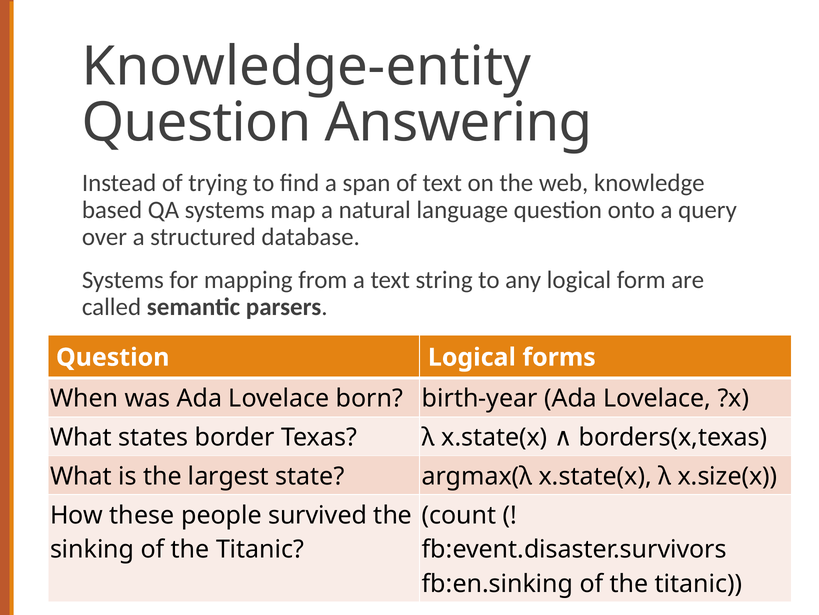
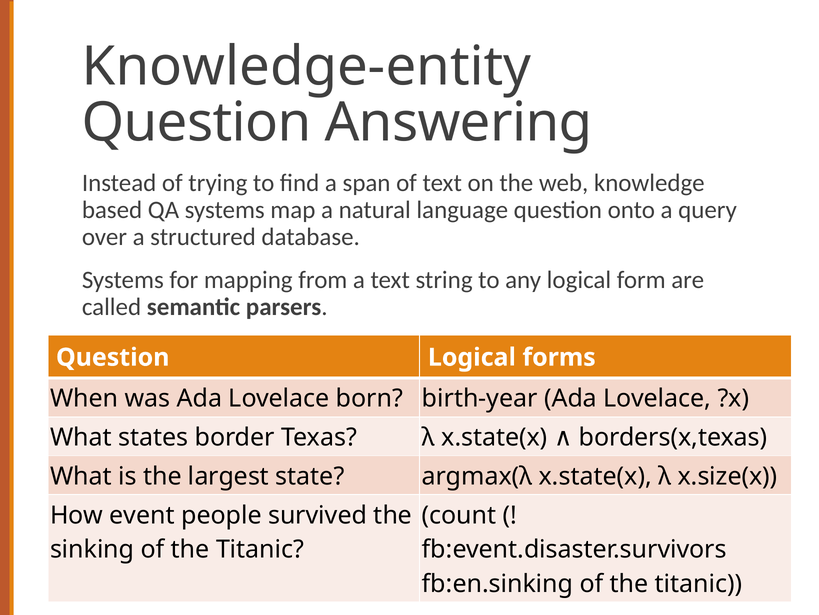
these: these -> event
